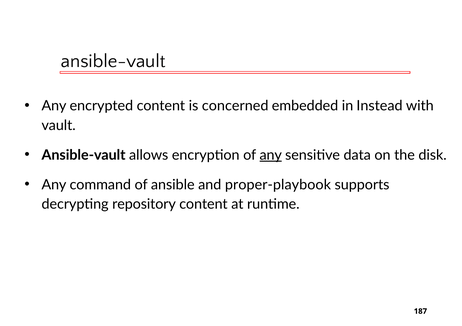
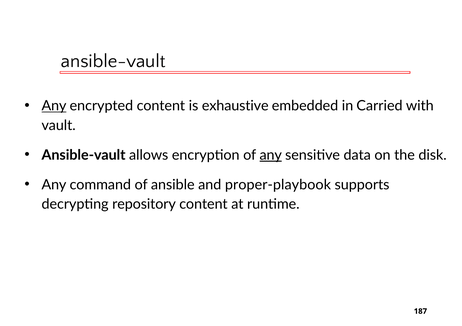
Any at (54, 106) underline: none -> present
concerned: concerned -> exhaustive
Instead: Instead -> Carried
